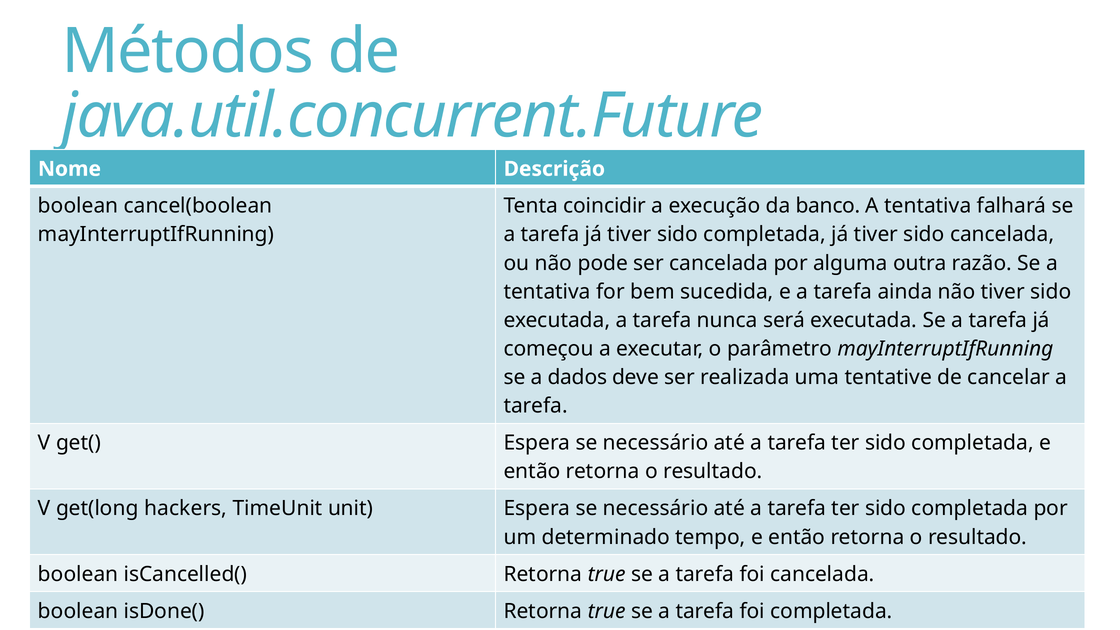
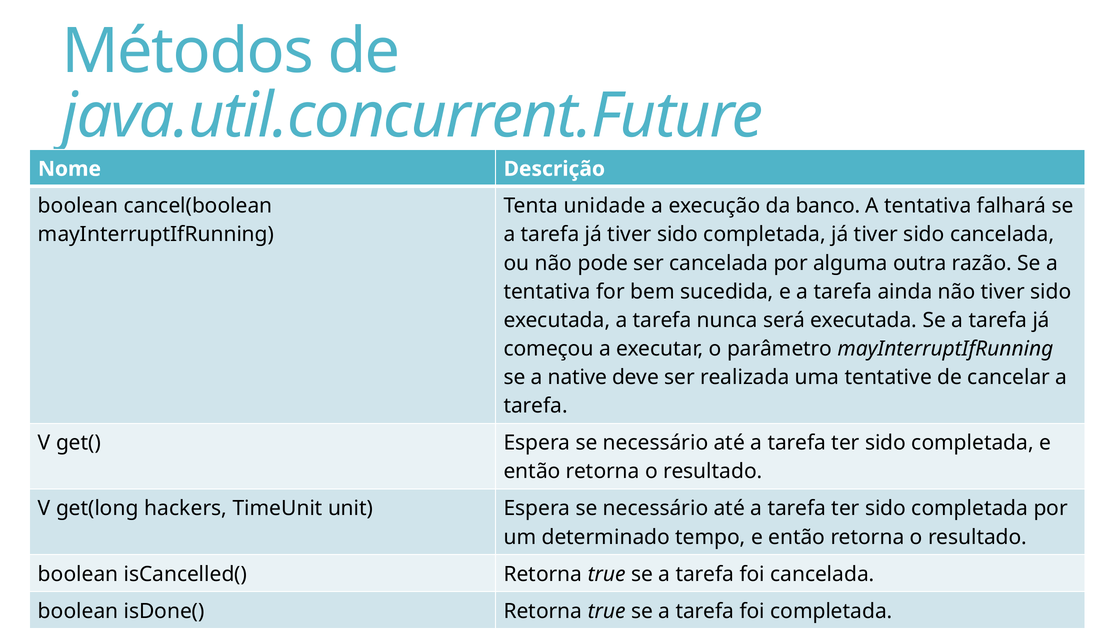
coincidir: coincidir -> unidade
dados: dados -> native
